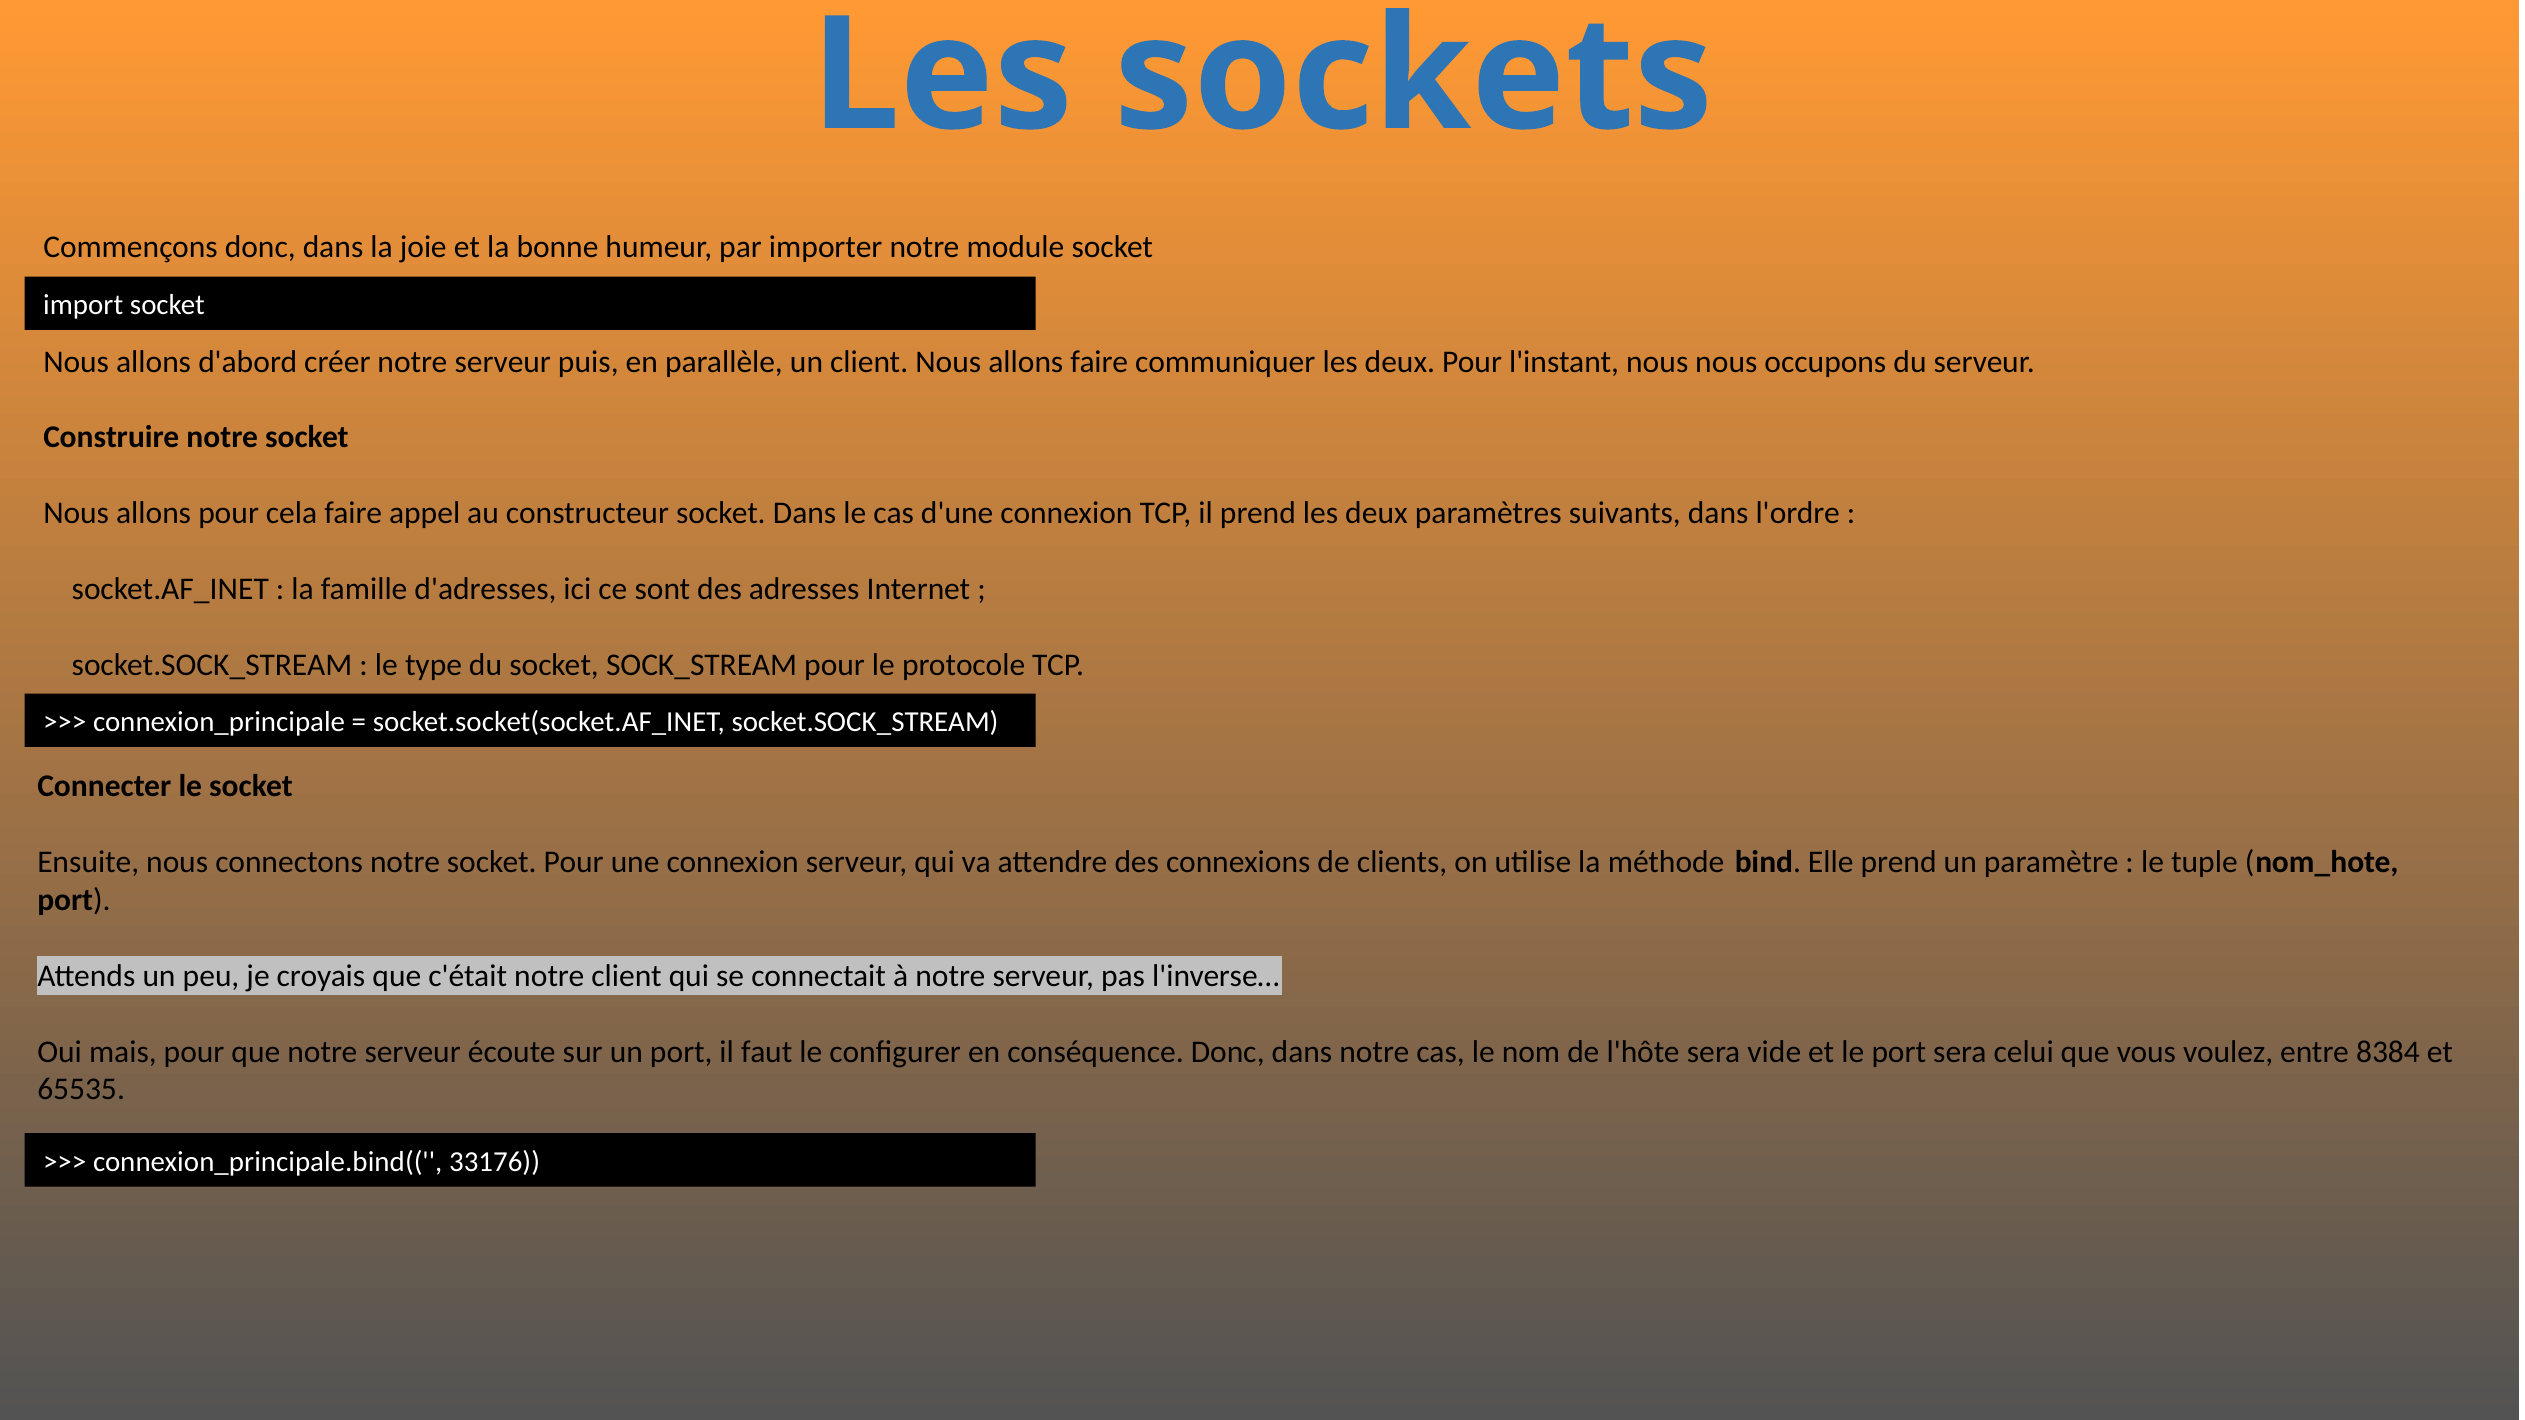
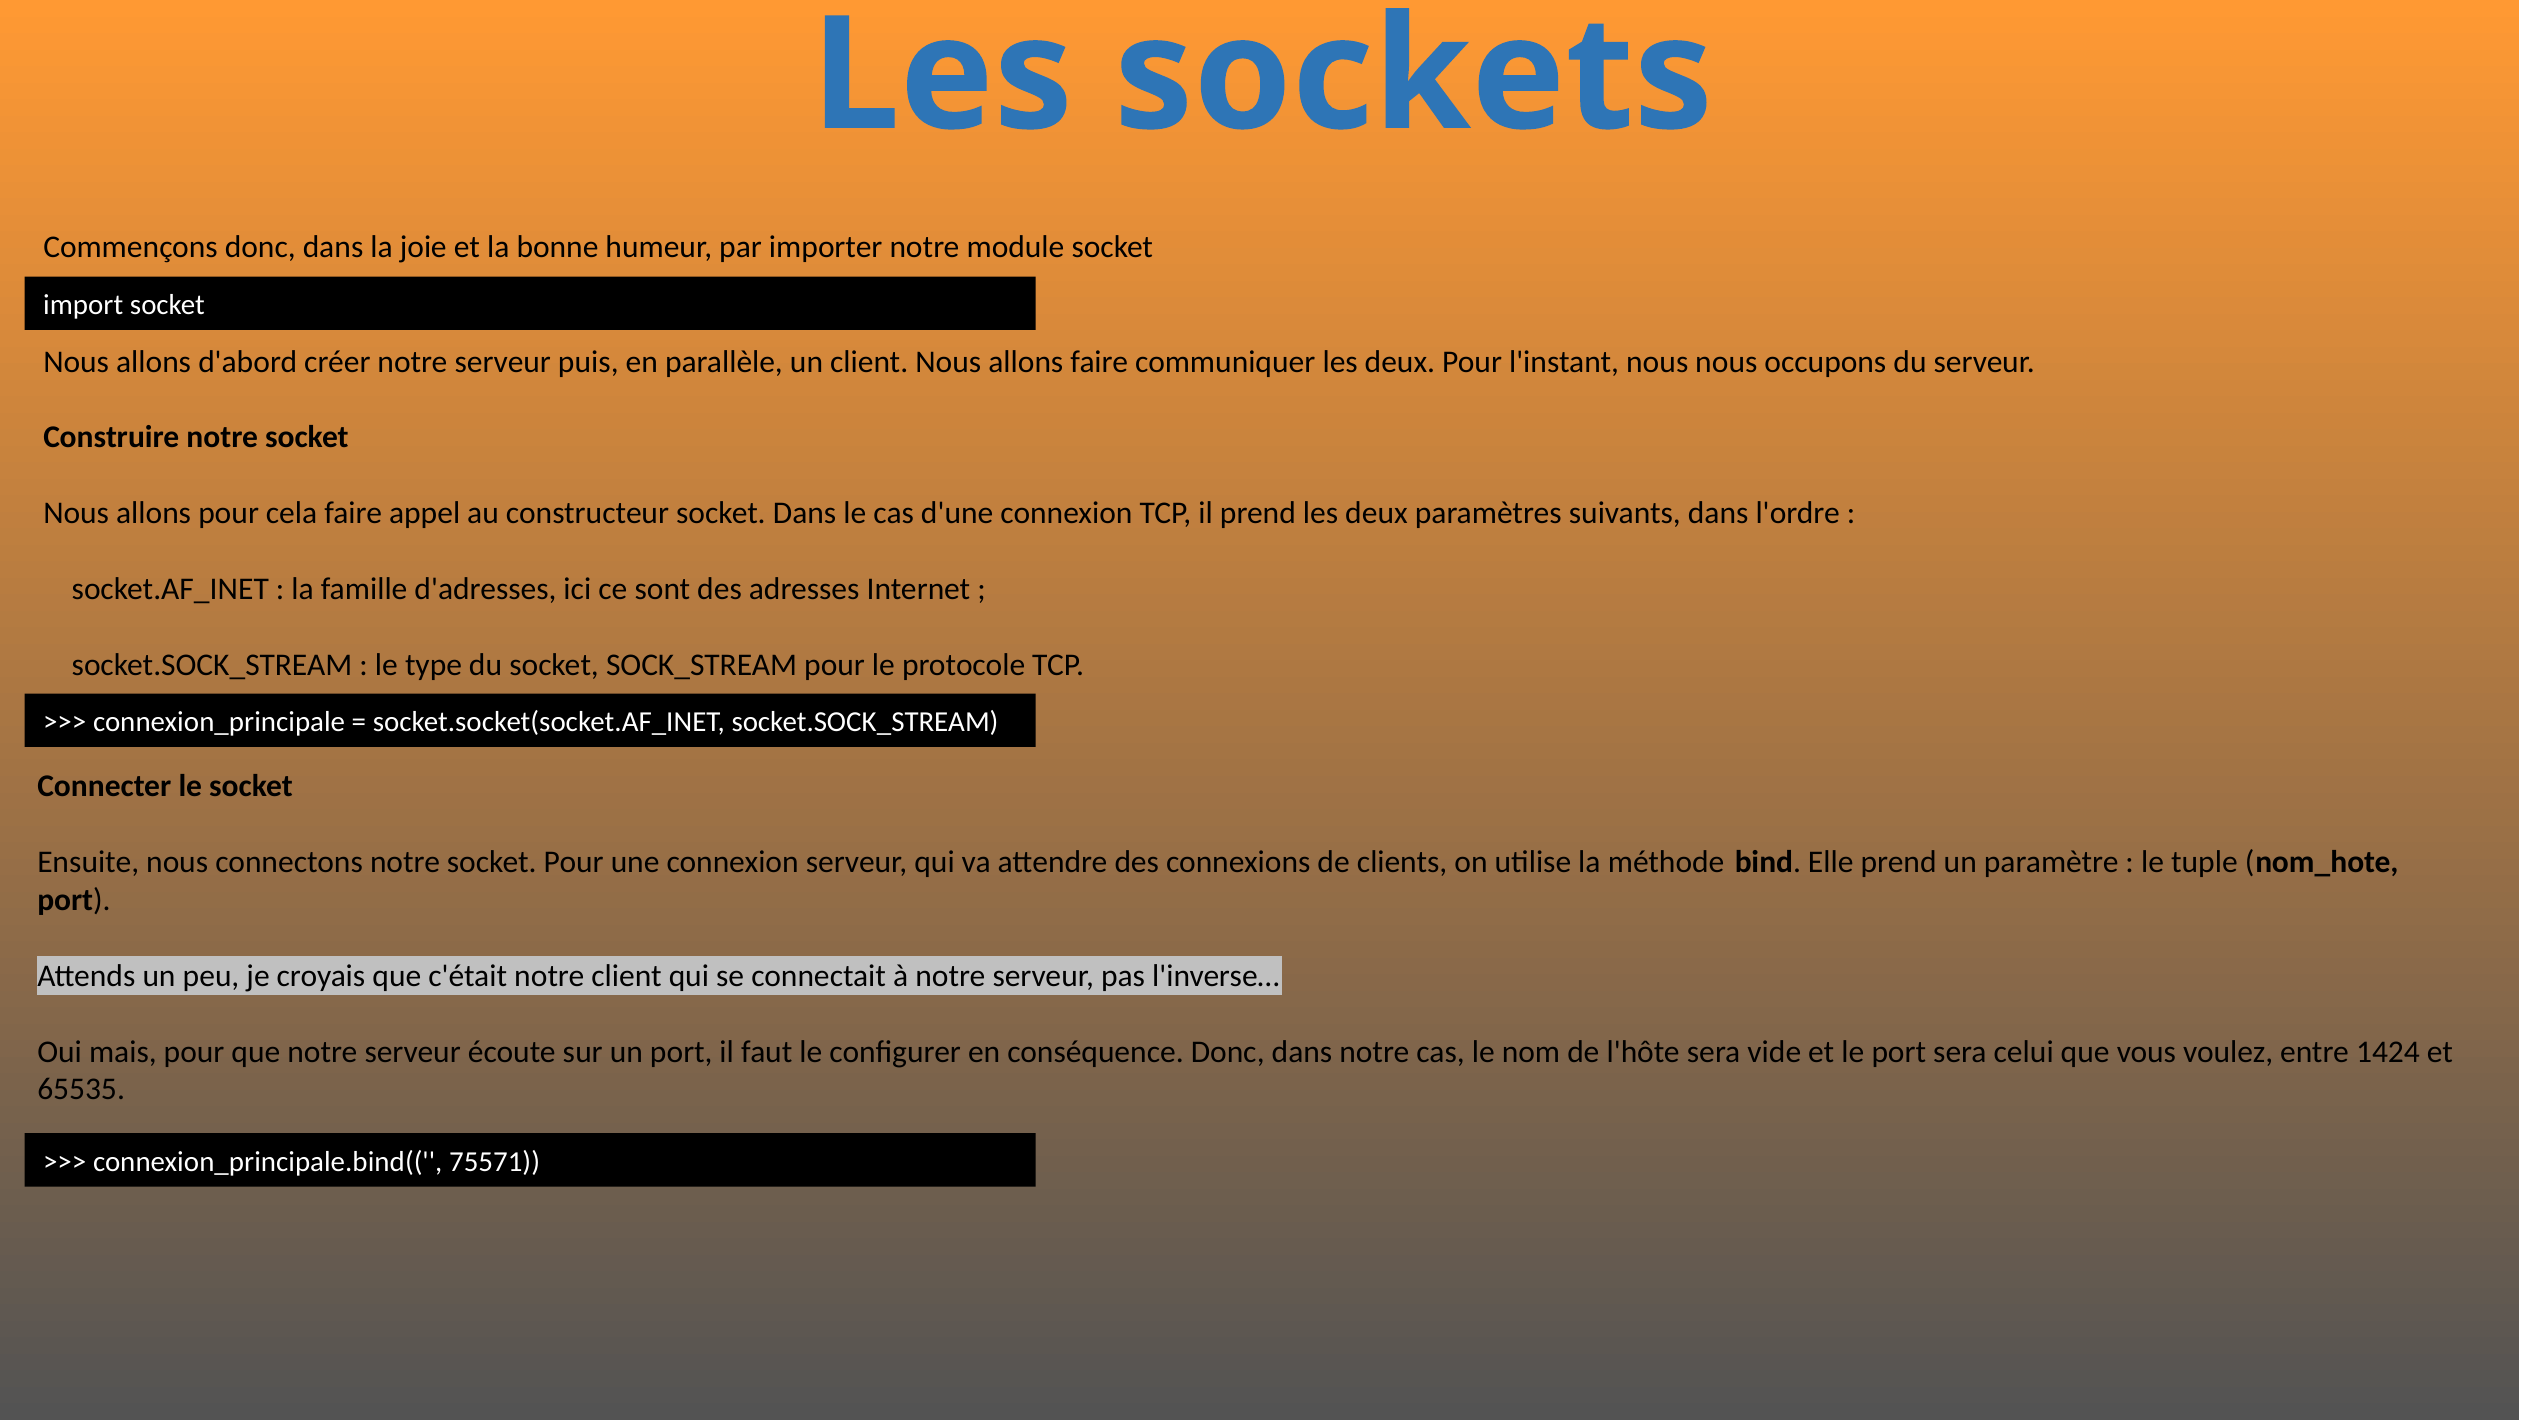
8384: 8384 -> 1424
33176: 33176 -> 75571
